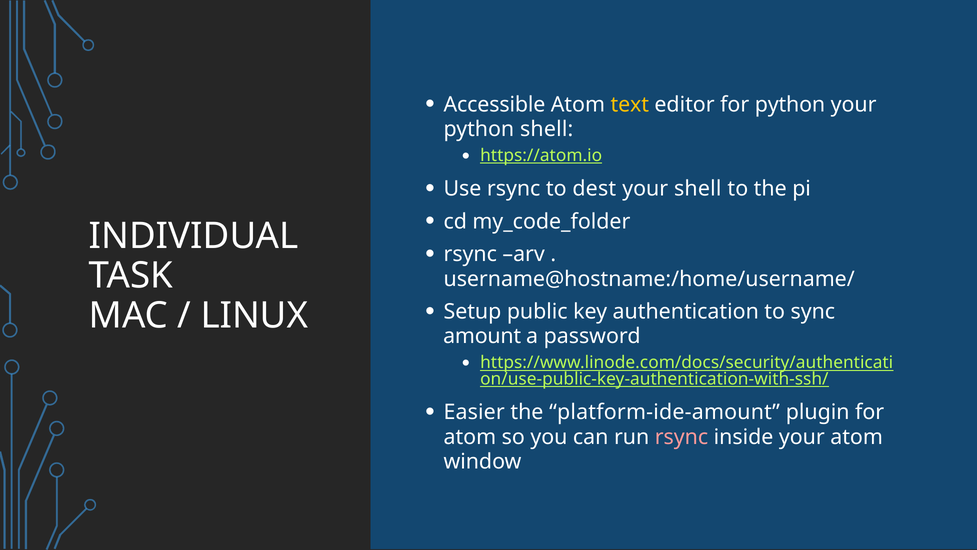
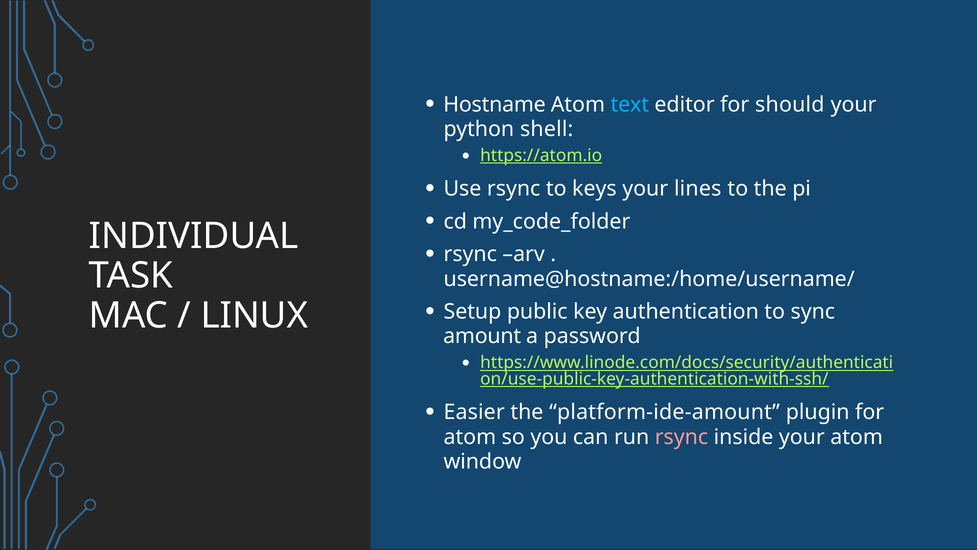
Accessible: Accessible -> Hostname
text colour: yellow -> light blue
for python: python -> should
dest: dest -> keys
your shell: shell -> lines
